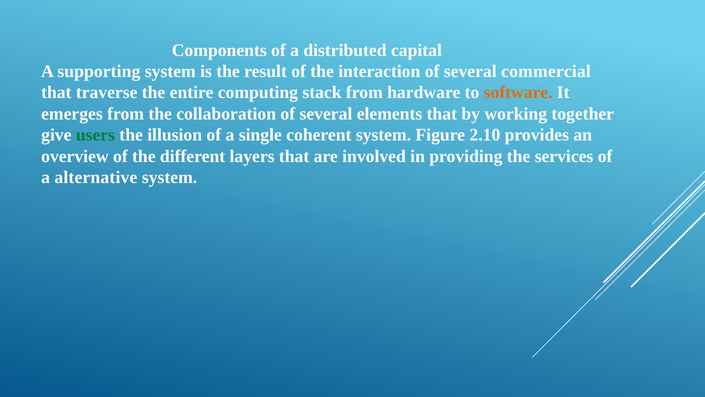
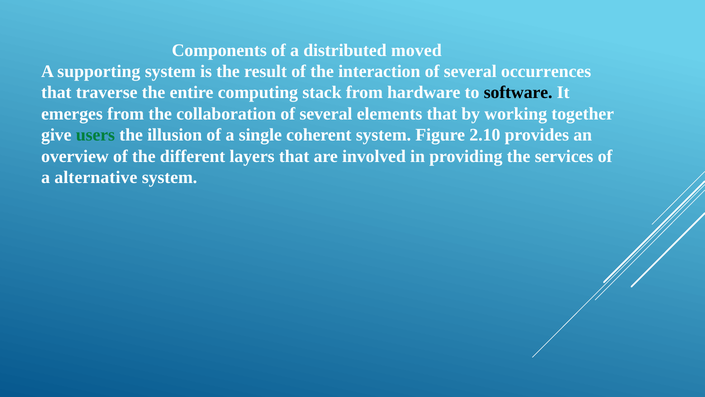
capital: capital -> moved
commercial: commercial -> occurrences
software colour: orange -> black
